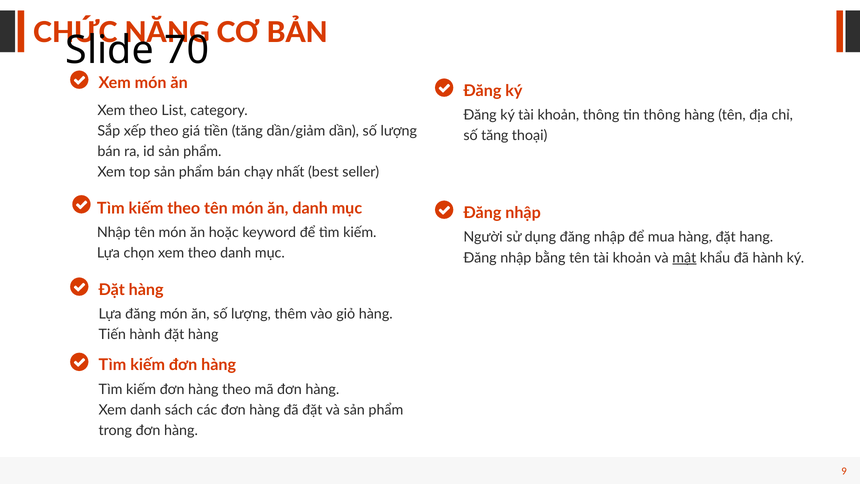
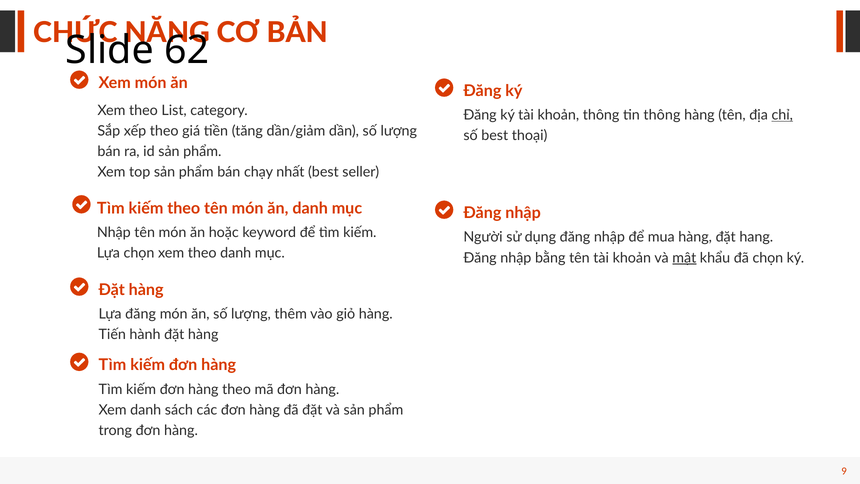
70: 70 -> 62
chỉ underline: none -> present
số tăng: tăng -> best
đã hành: hành -> chọn
